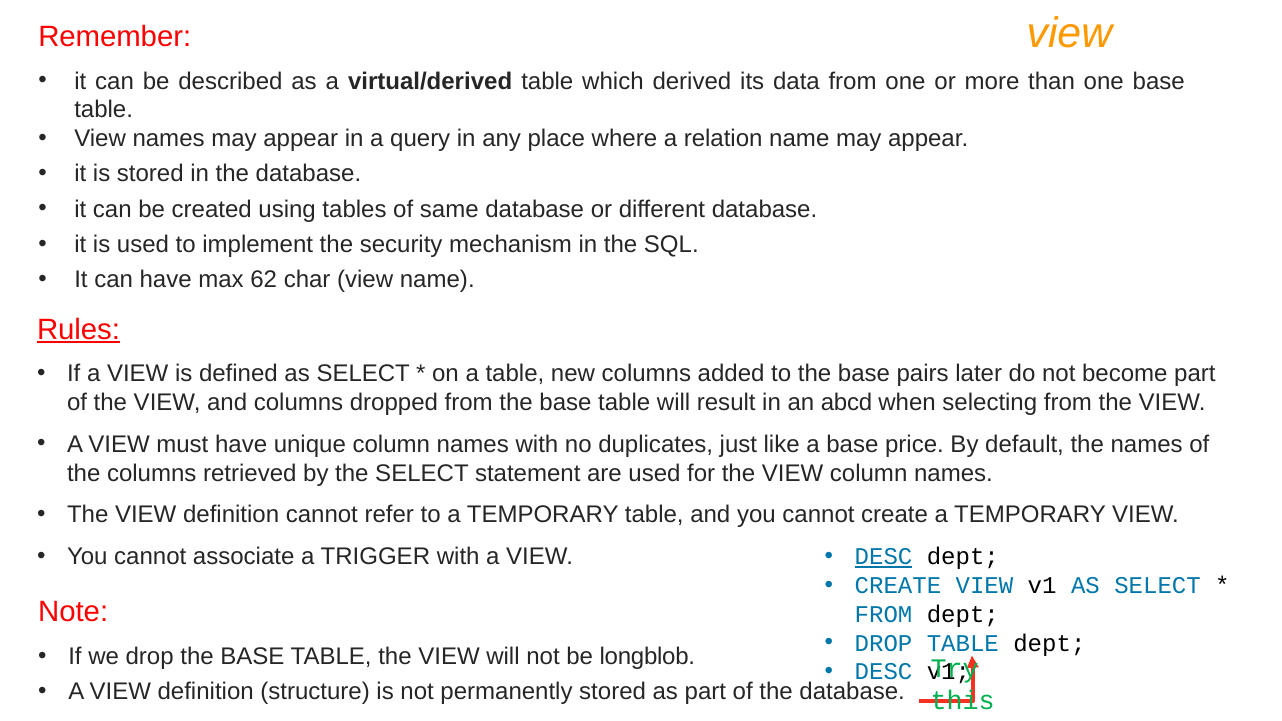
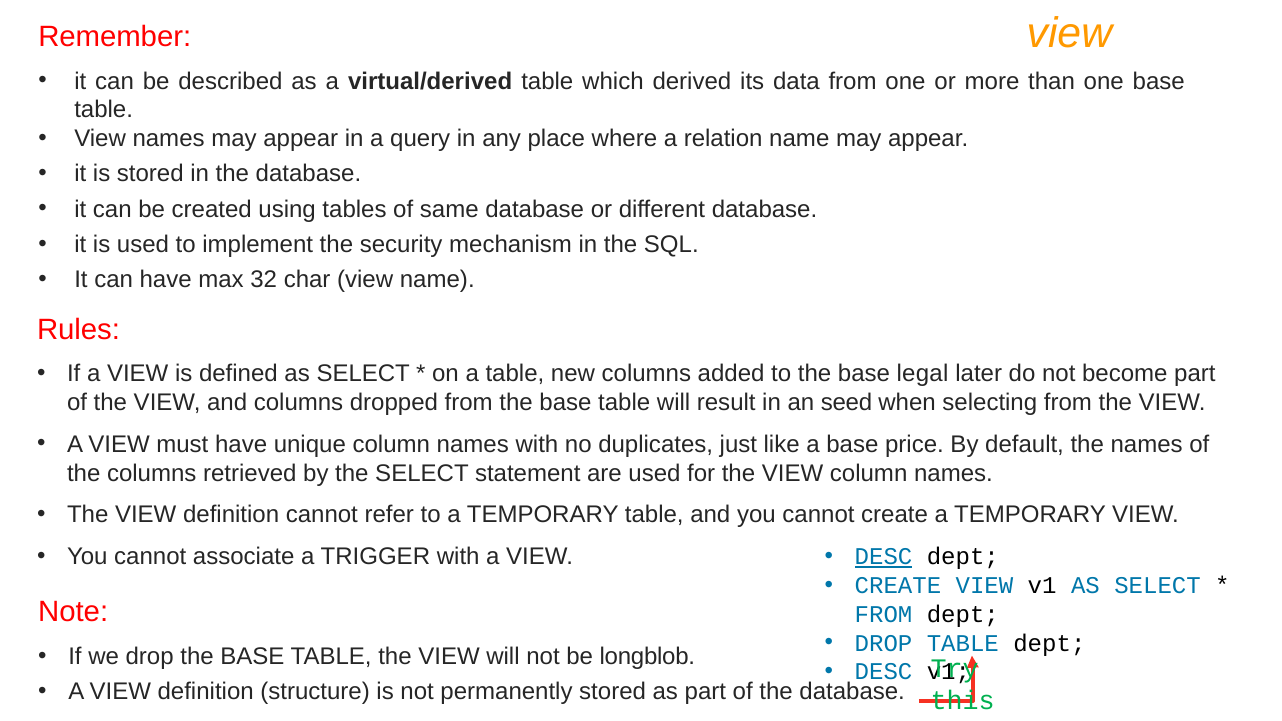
62: 62 -> 32
Rules underline: present -> none
pairs: pairs -> legal
abcd: abcd -> seed
